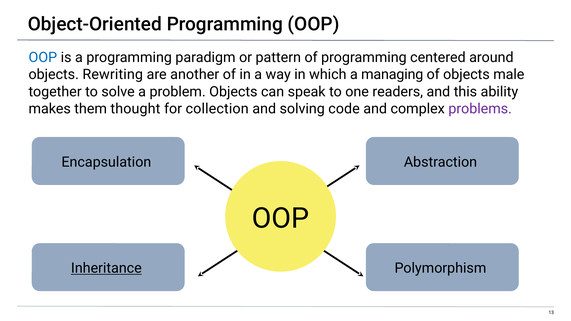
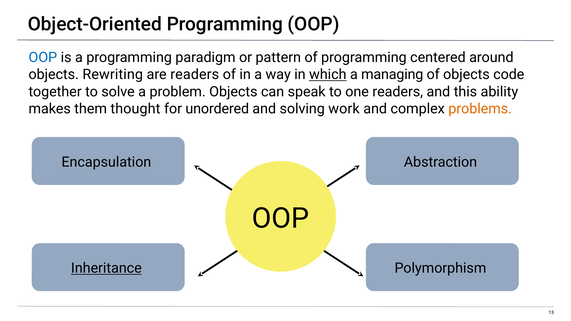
are another: another -> readers
which underline: none -> present
male: male -> code
collection: collection -> unordered
code: code -> work
problems colour: purple -> orange
